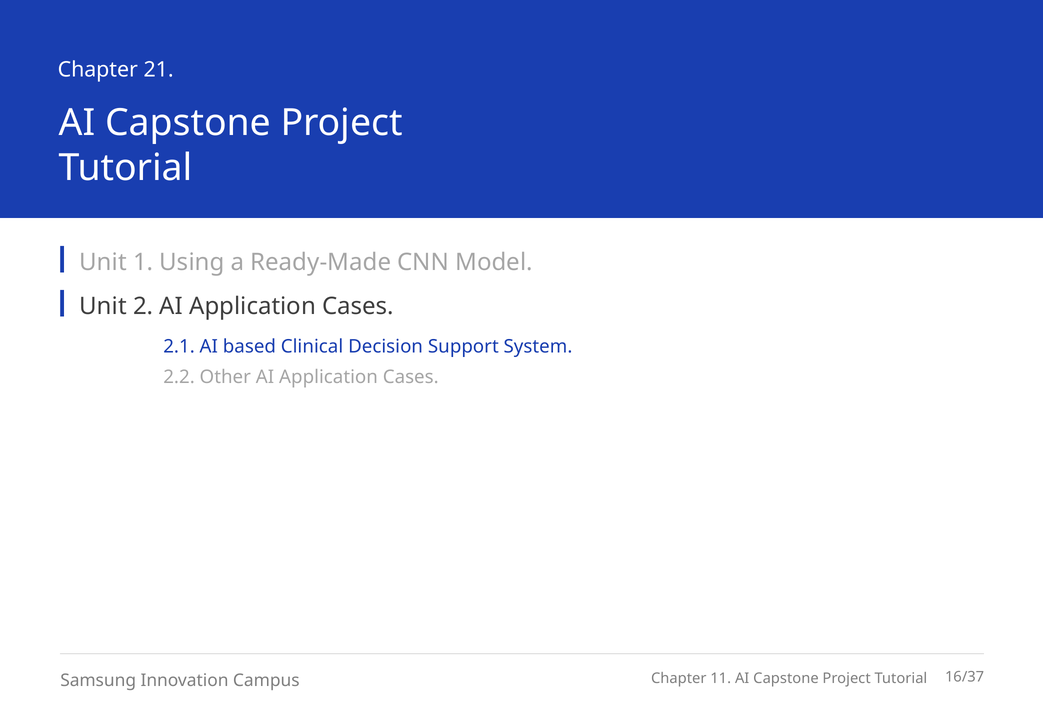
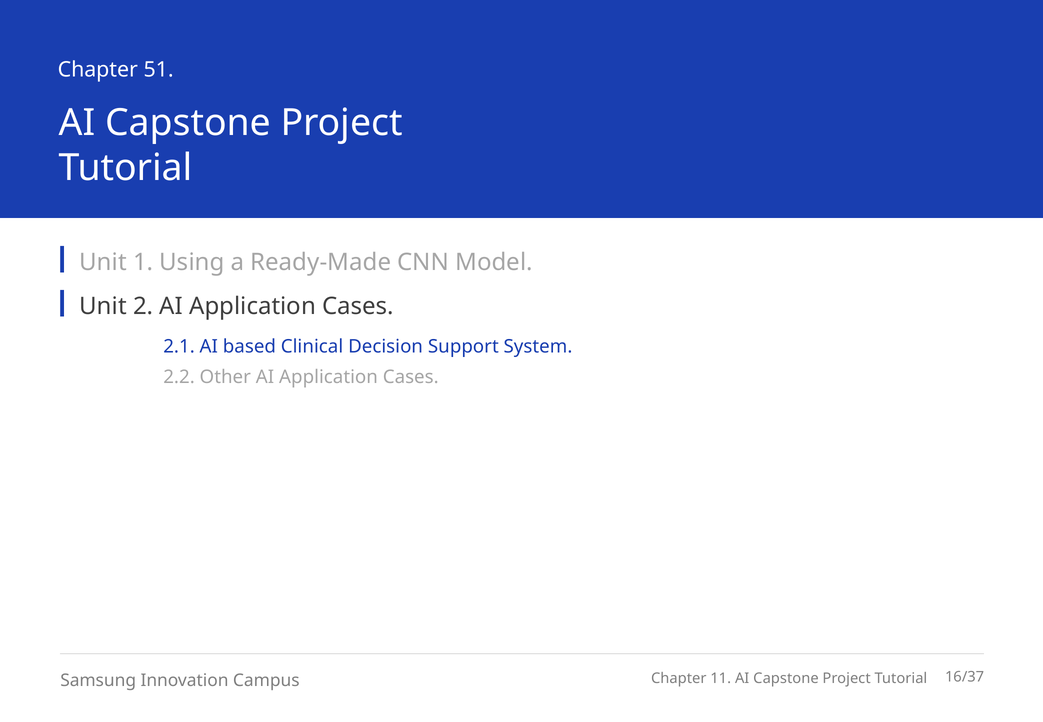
21: 21 -> 51
